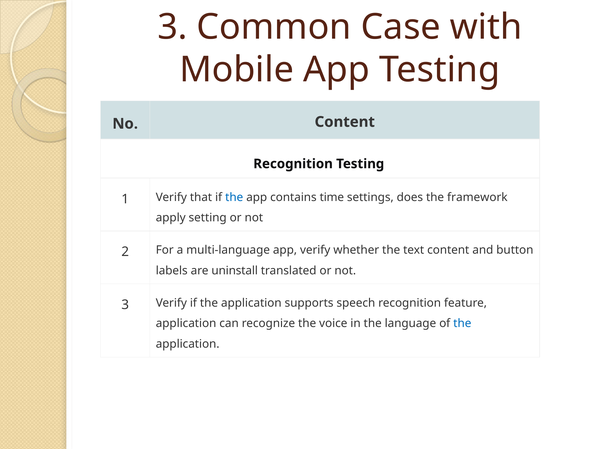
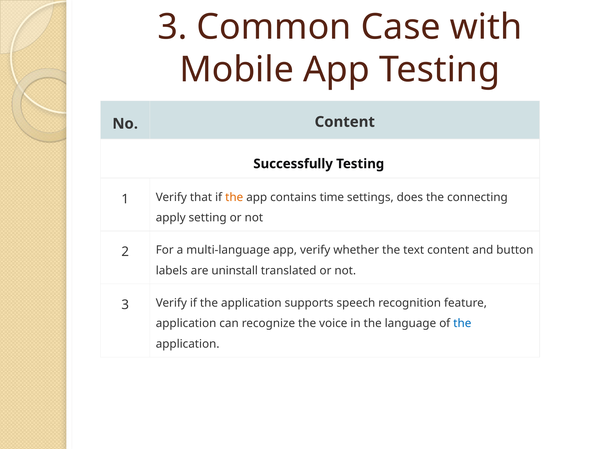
Recognition at (293, 164): Recognition -> Successfully
the at (234, 197) colour: blue -> orange
framework: framework -> connecting
